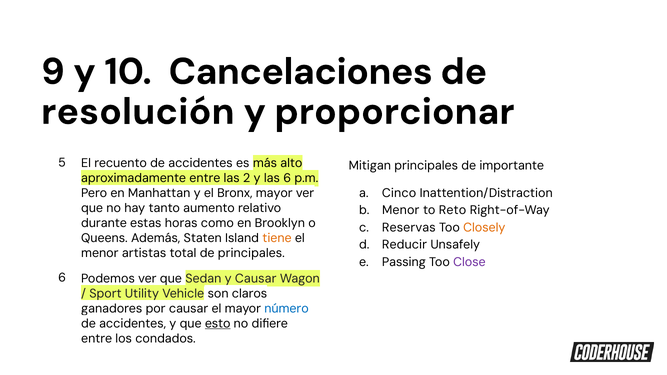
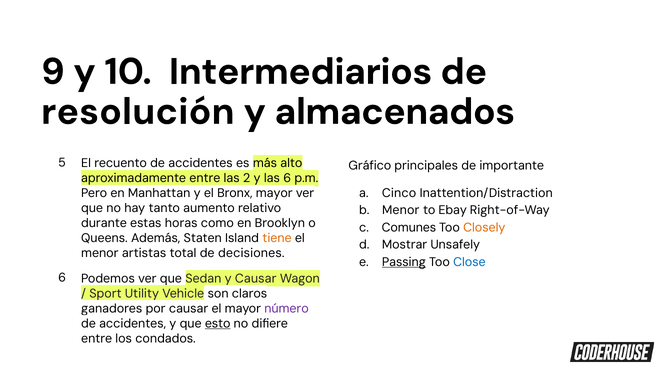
Cancelaciones: Cancelaciones -> Intermediarios
proporcionar: proporcionar -> almacenados
Mitigan: Mitigan -> Gráfico
Reto: Reto -> Ebay
Reservas: Reservas -> Comunes
Reducir: Reducir -> Mostrar
de principales: principales -> decisiones
Passing underline: none -> present
Close colour: purple -> blue
número colour: blue -> purple
